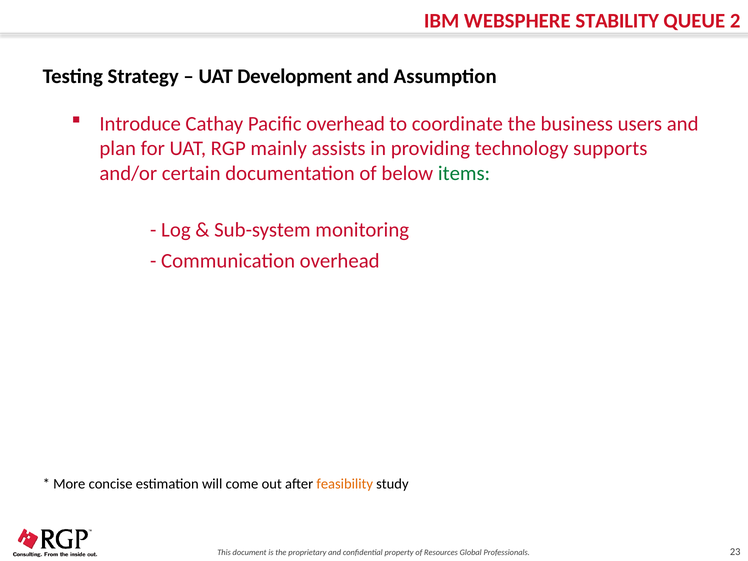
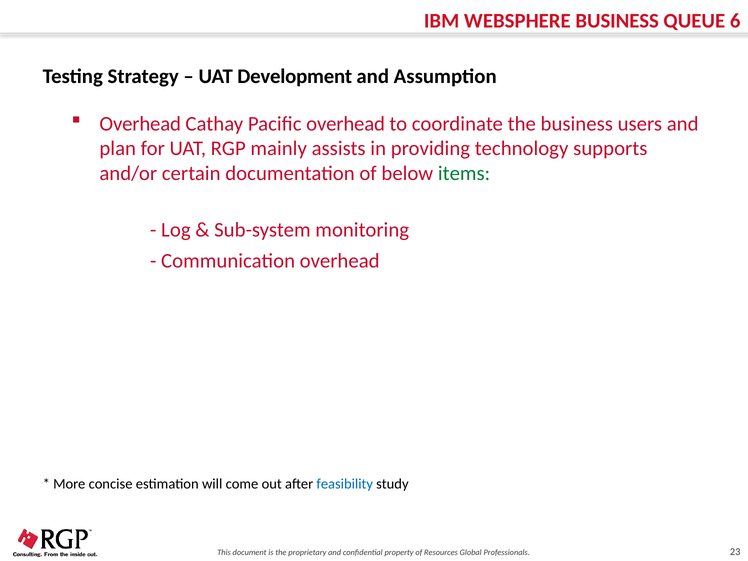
WEBSPHERE STABILITY: STABILITY -> BUSINESS
2: 2 -> 6
Introduce at (140, 124): Introduce -> Overhead
feasibility colour: orange -> blue
